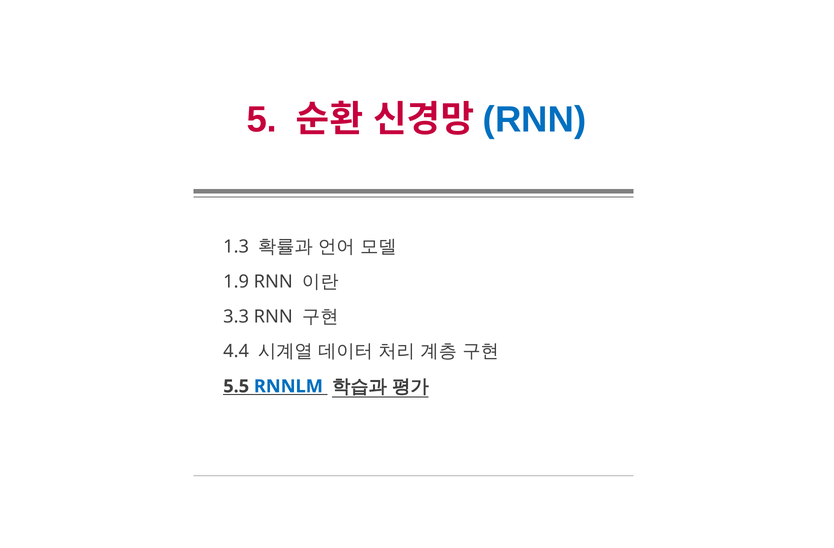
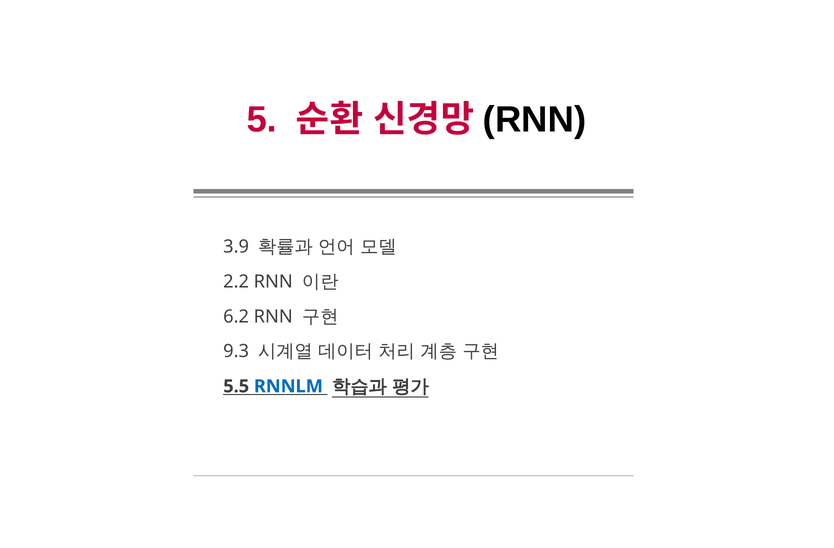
RNN at (535, 120) colour: blue -> black
1.3: 1.3 -> 3.9
1.9: 1.9 -> 2.2
3.3: 3.3 -> 6.2
4.4: 4.4 -> 9.3
